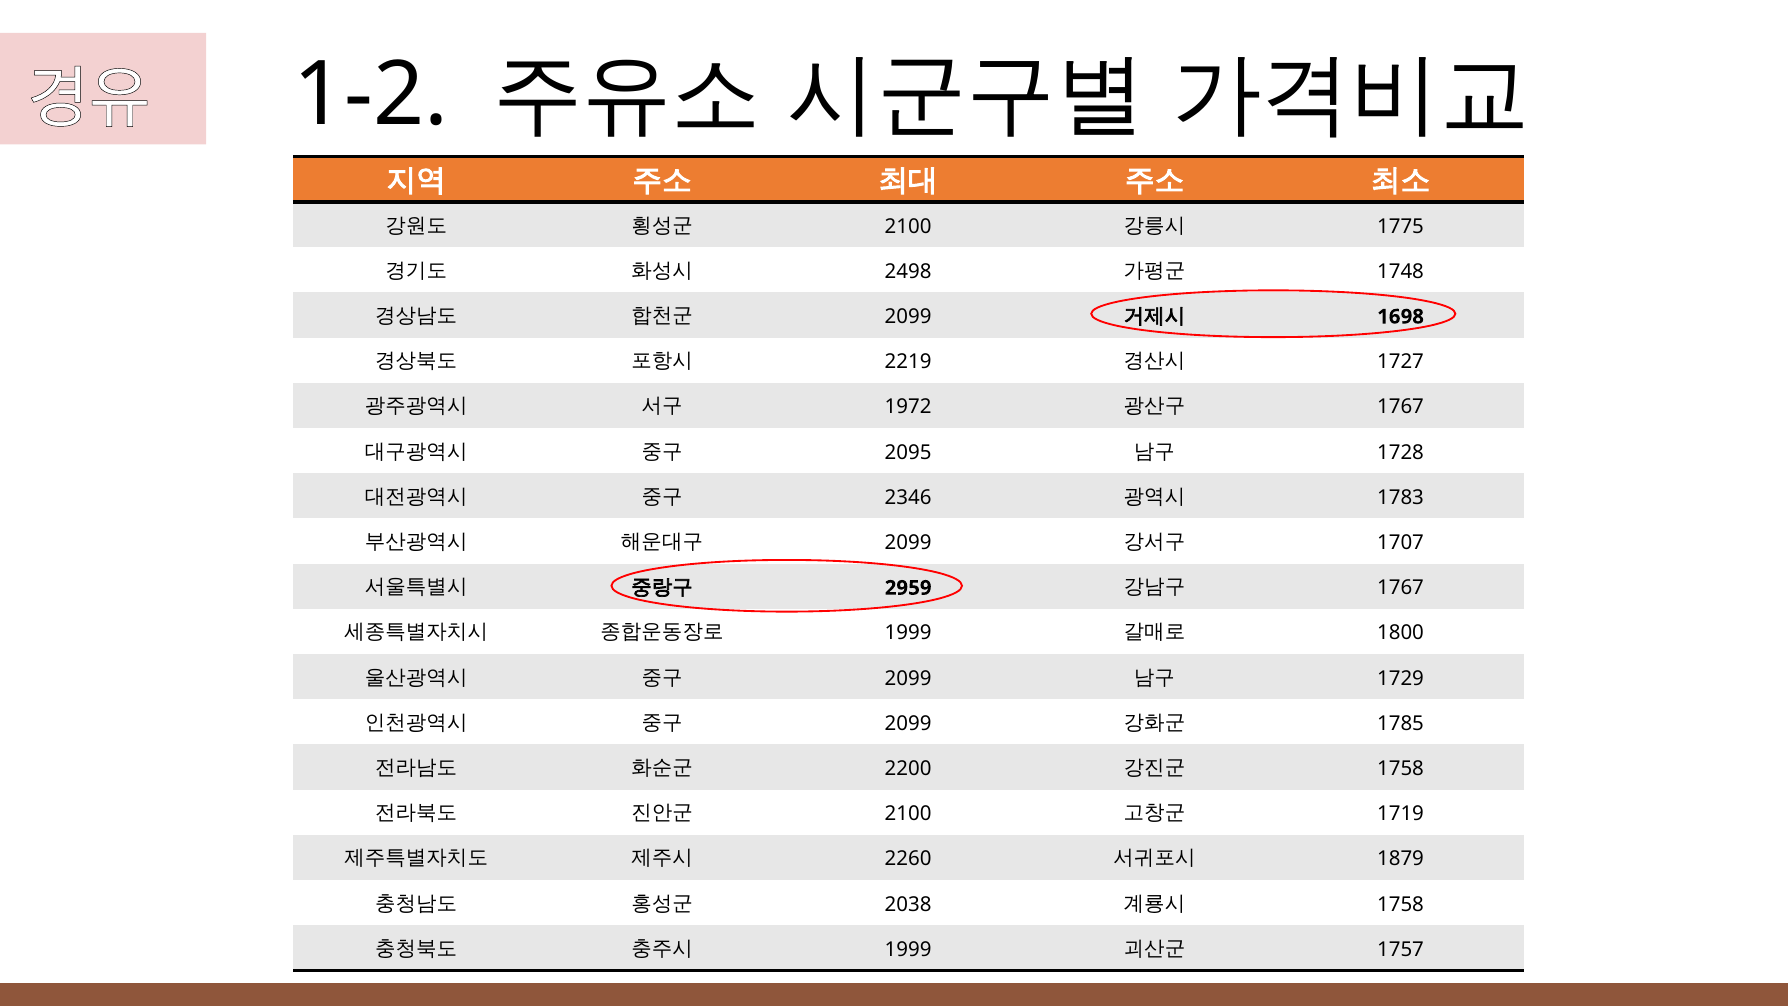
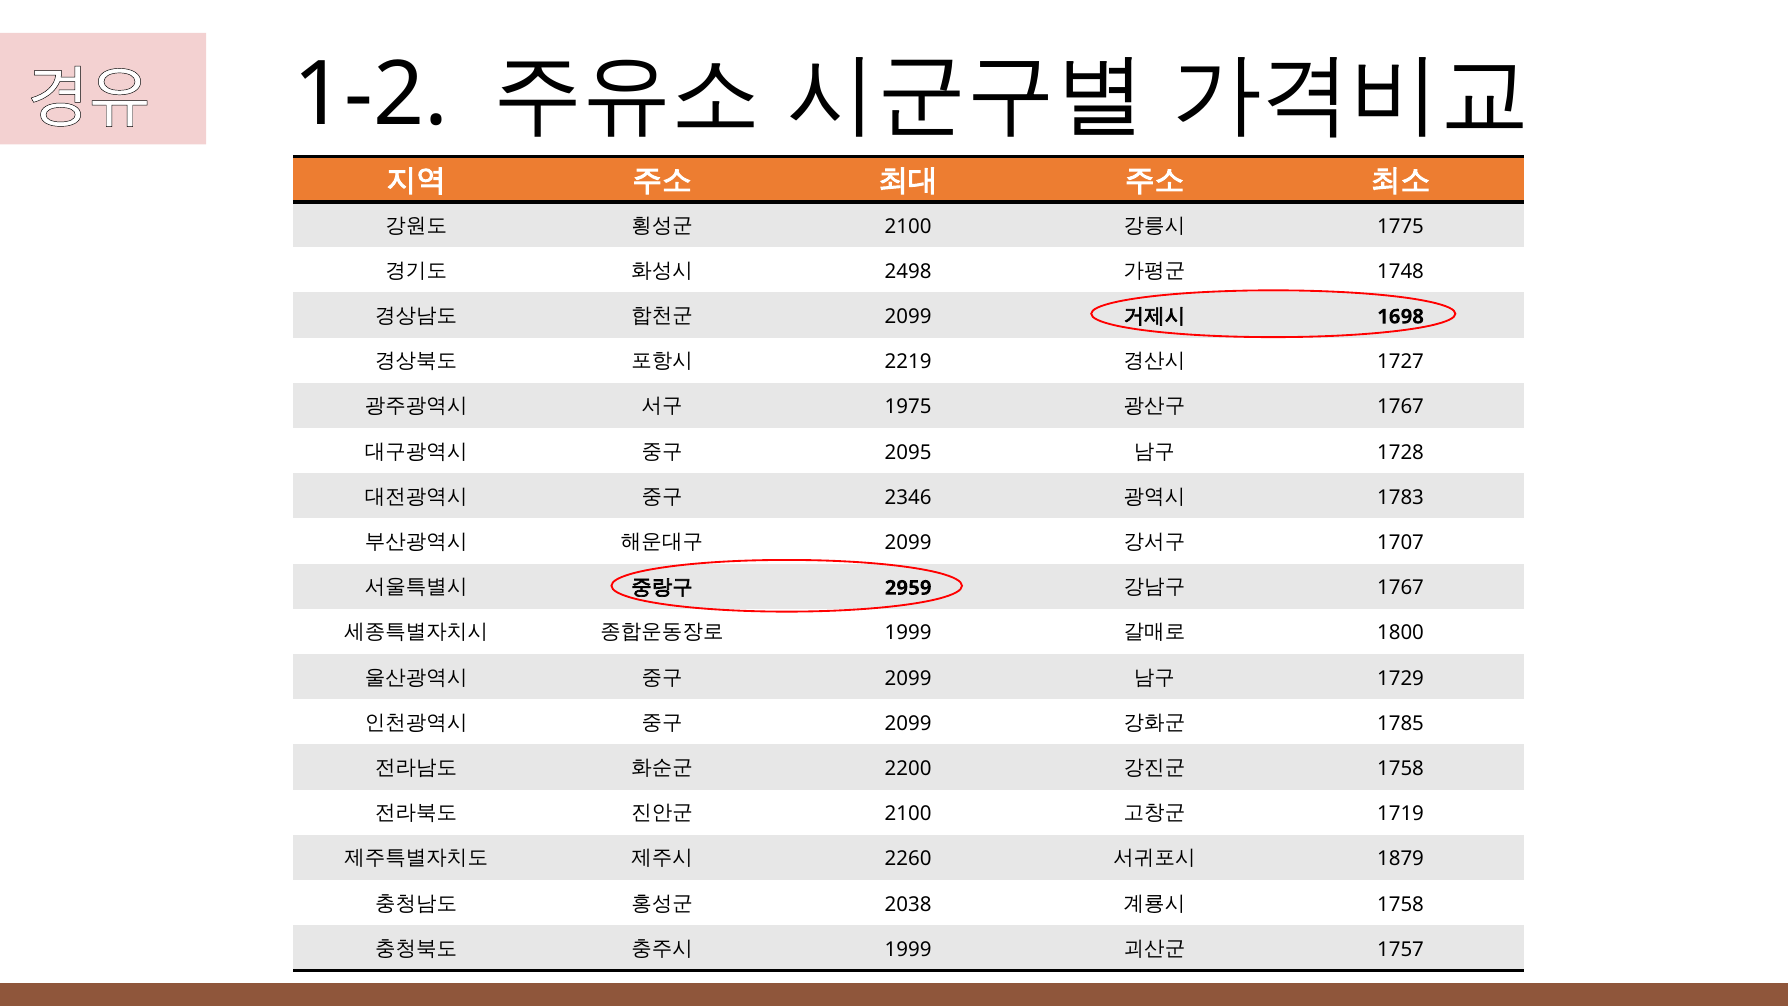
1972: 1972 -> 1975
